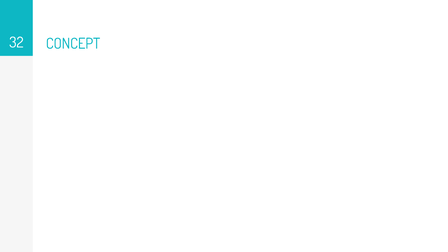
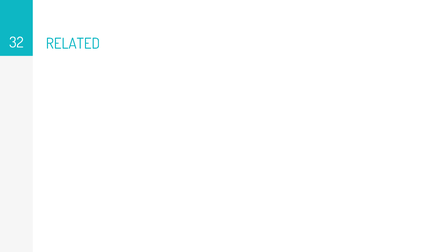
CONCEPT: CONCEPT -> RELATED
